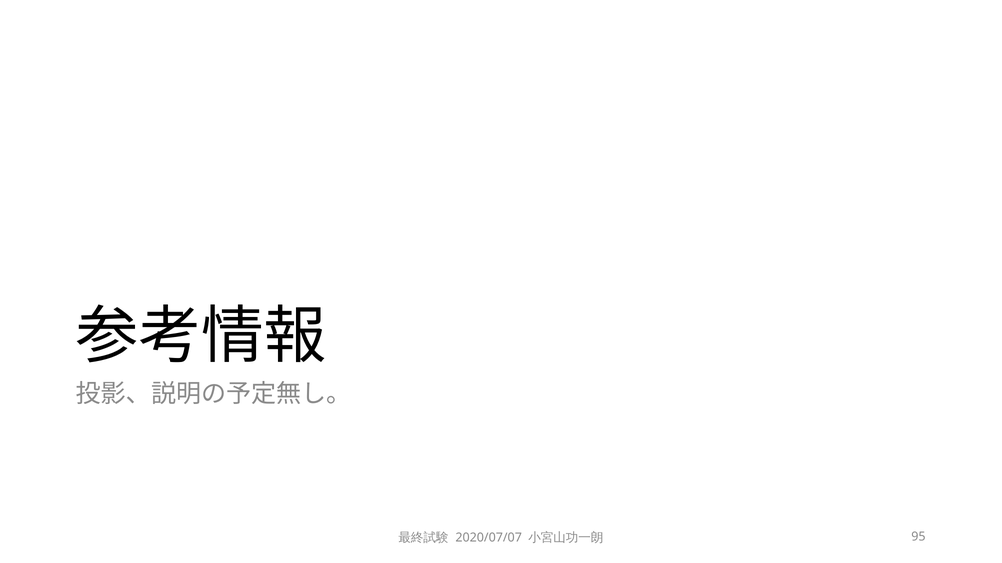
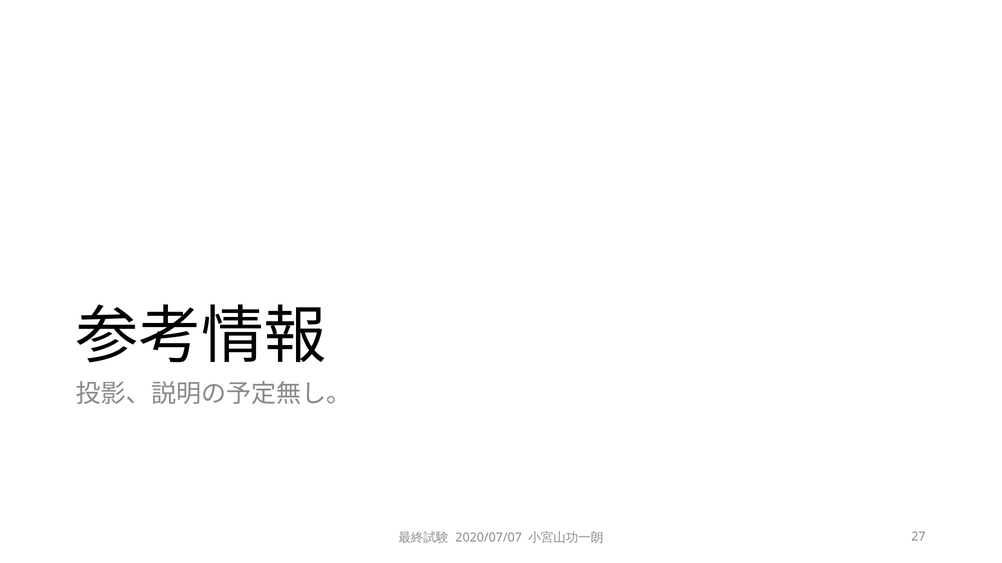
95: 95 -> 27
